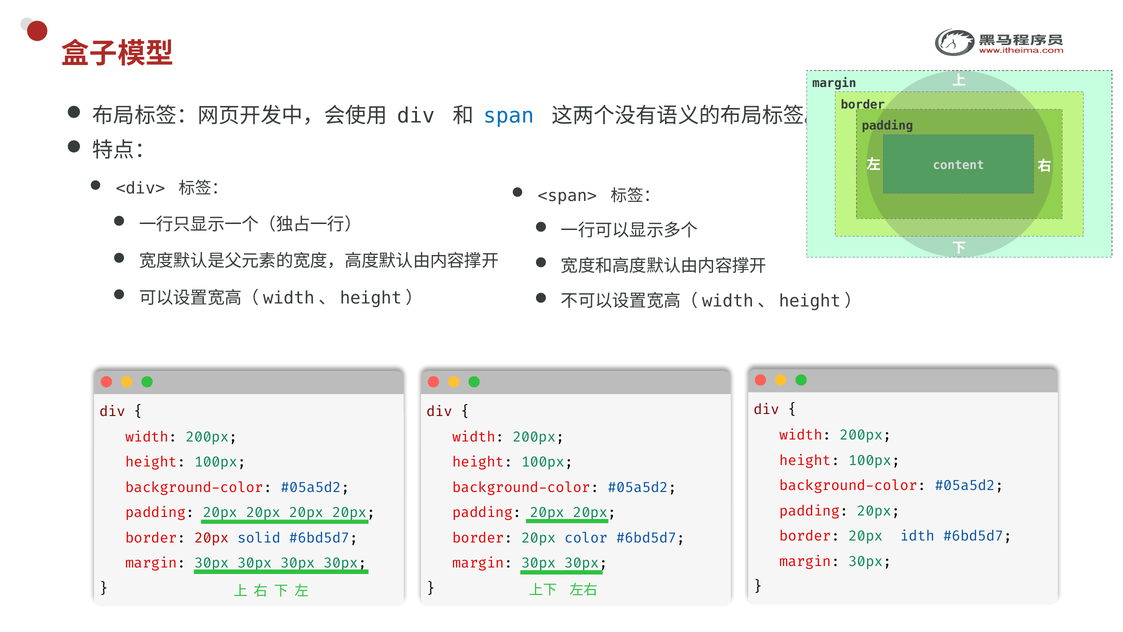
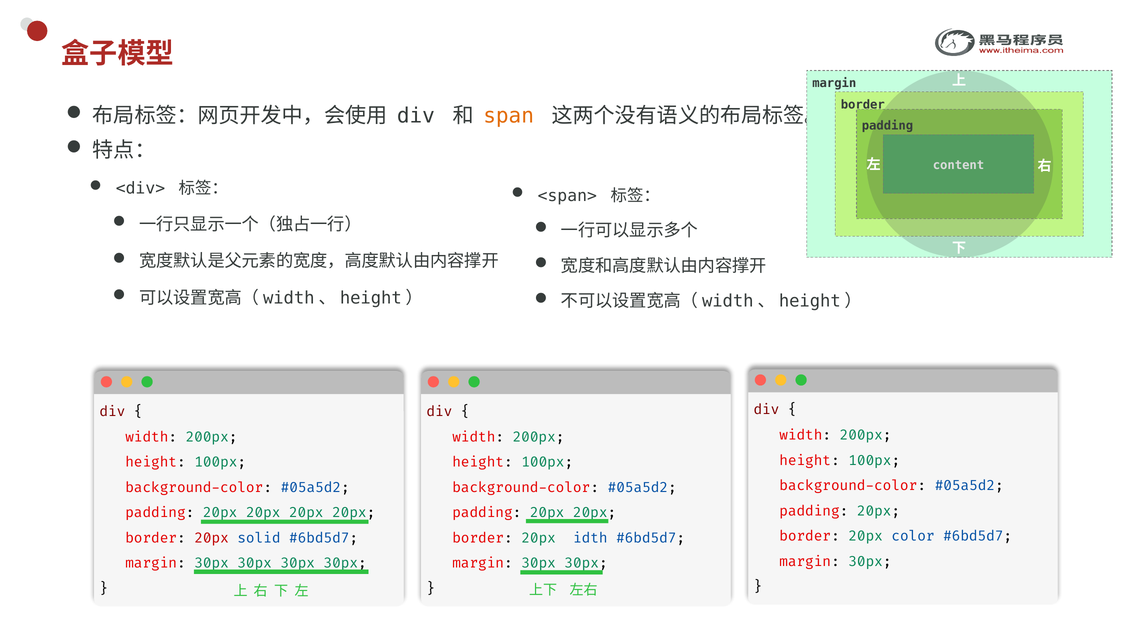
span colour: blue -> orange
20px width: width -> color
20px color: color -> width
